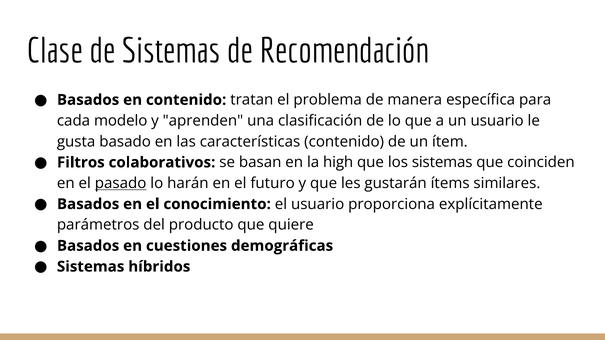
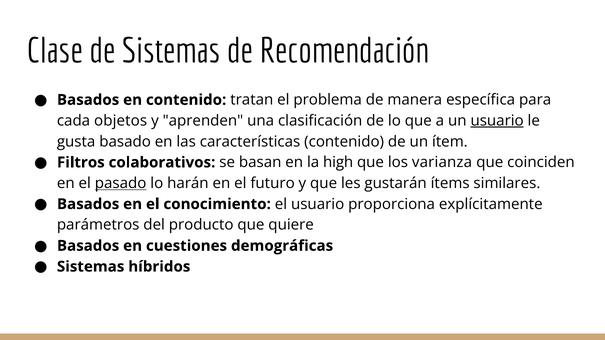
modelo: modelo -> objetos
usuario at (497, 121) underline: none -> present
los sistemas: sistemas -> varianza
